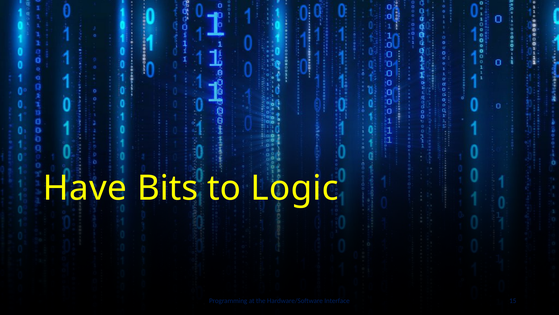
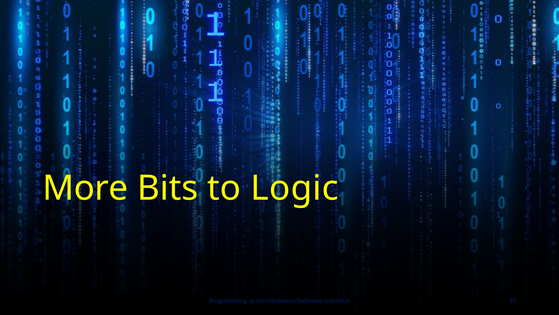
Have: Have -> More
